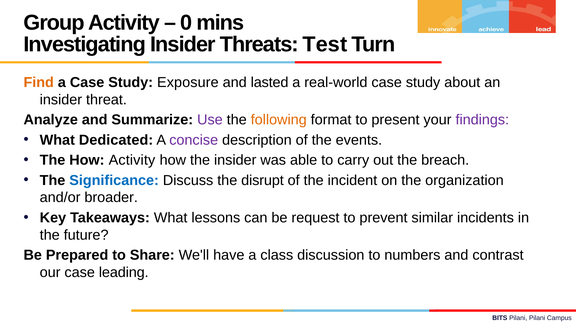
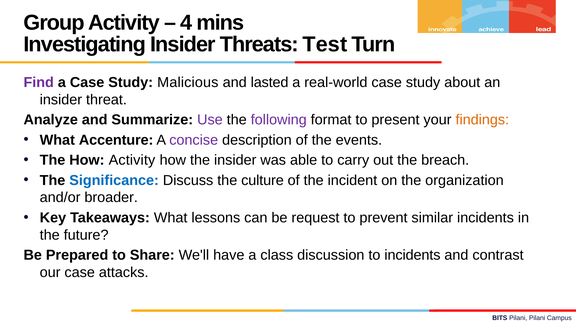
0: 0 -> 4
Find colour: orange -> purple
Exposure: Exposure -> Malicious
following colour: orange -> purple
findings colour: purple -> orange
Dedicated: Dedicated -> Accenture
disrupt: disrupt -> culture
to numbers: numbers -> incidents
leading: leading -> attacks
